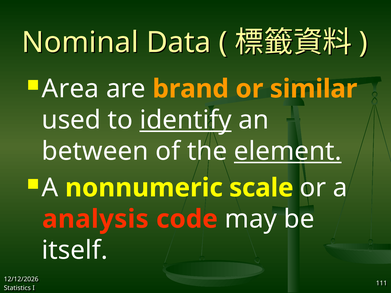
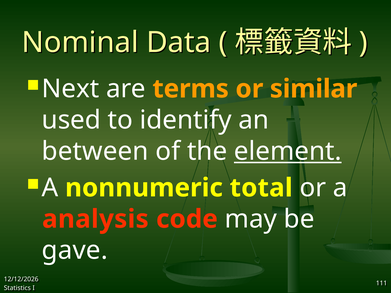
Area: Area -> Next
brand: brand -> terms
identify underline: present -> none
scale: scale -> total
itself: itself -> gave
